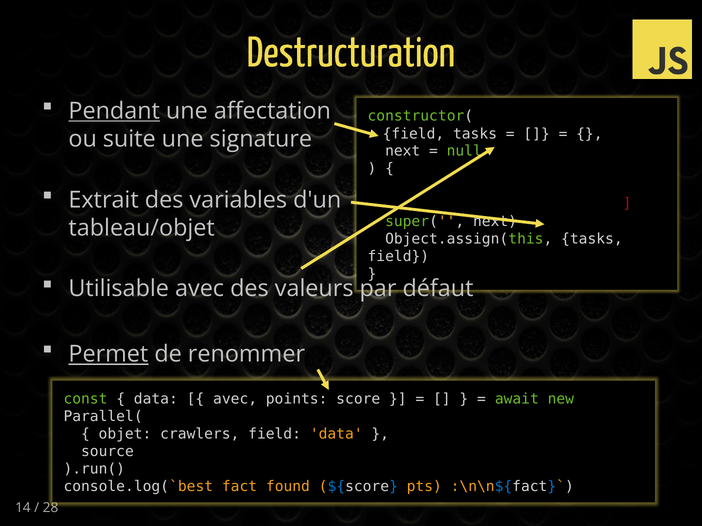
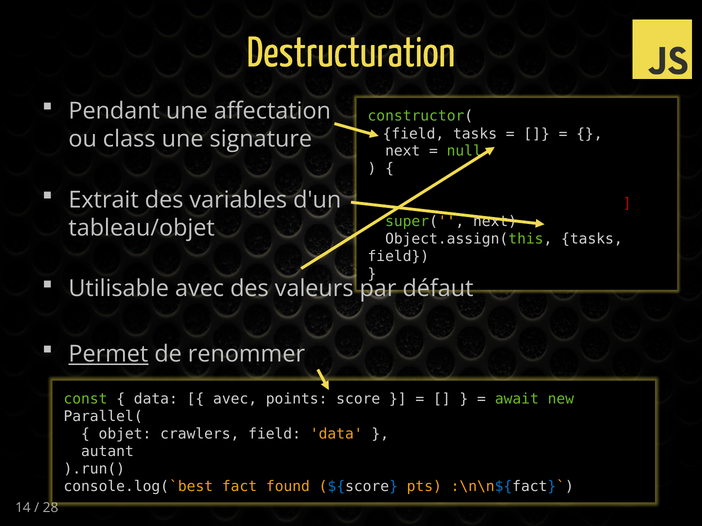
Pendant underline: present -> none
suite: suite -> class
source: source -> autant
